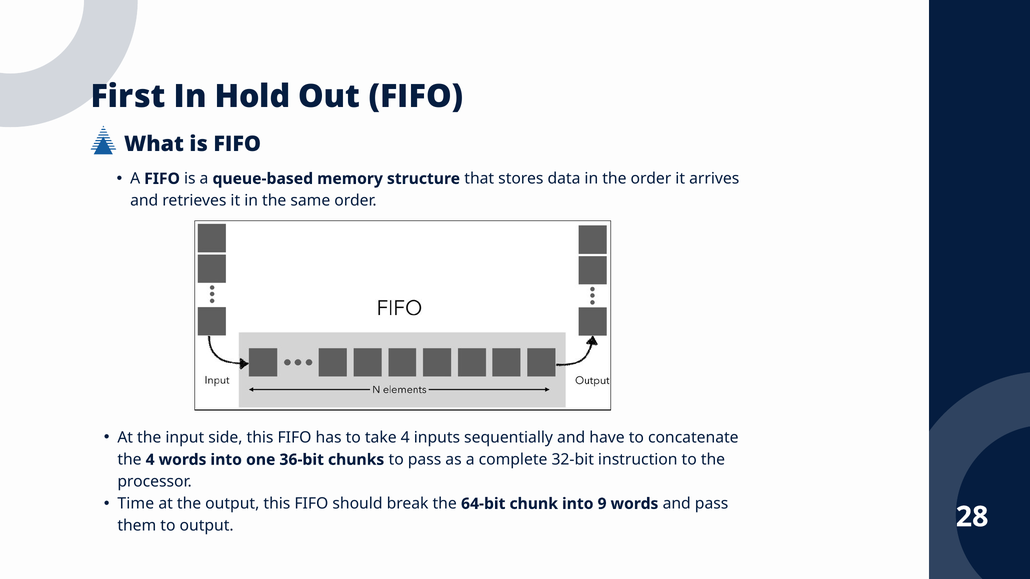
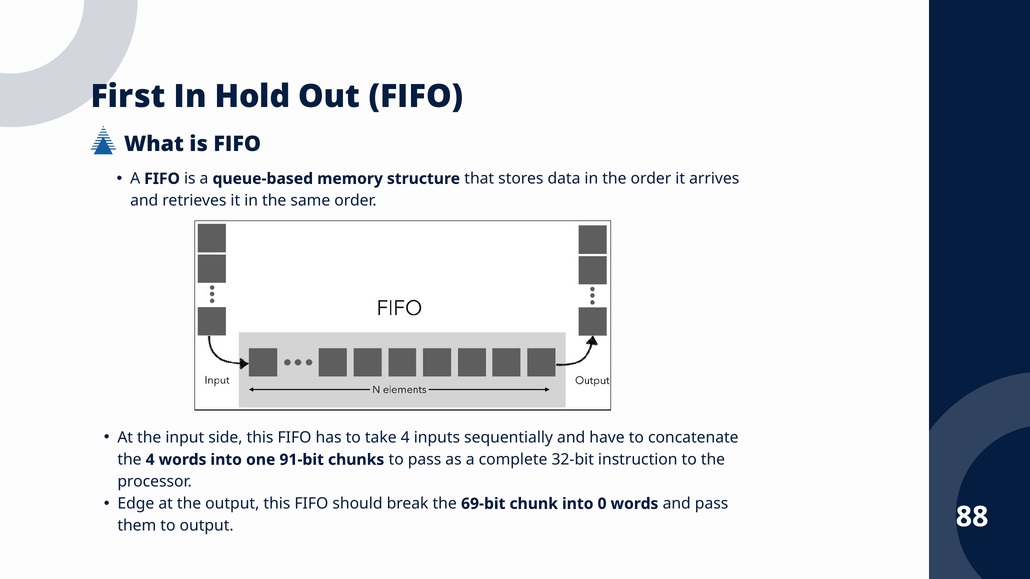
36-bit: 36-bit -> 91-bit
Time: Time -> Edge
64-bit: 64-bit -> 69-bit
9: 9 -> 0
28: 28 -> 88
